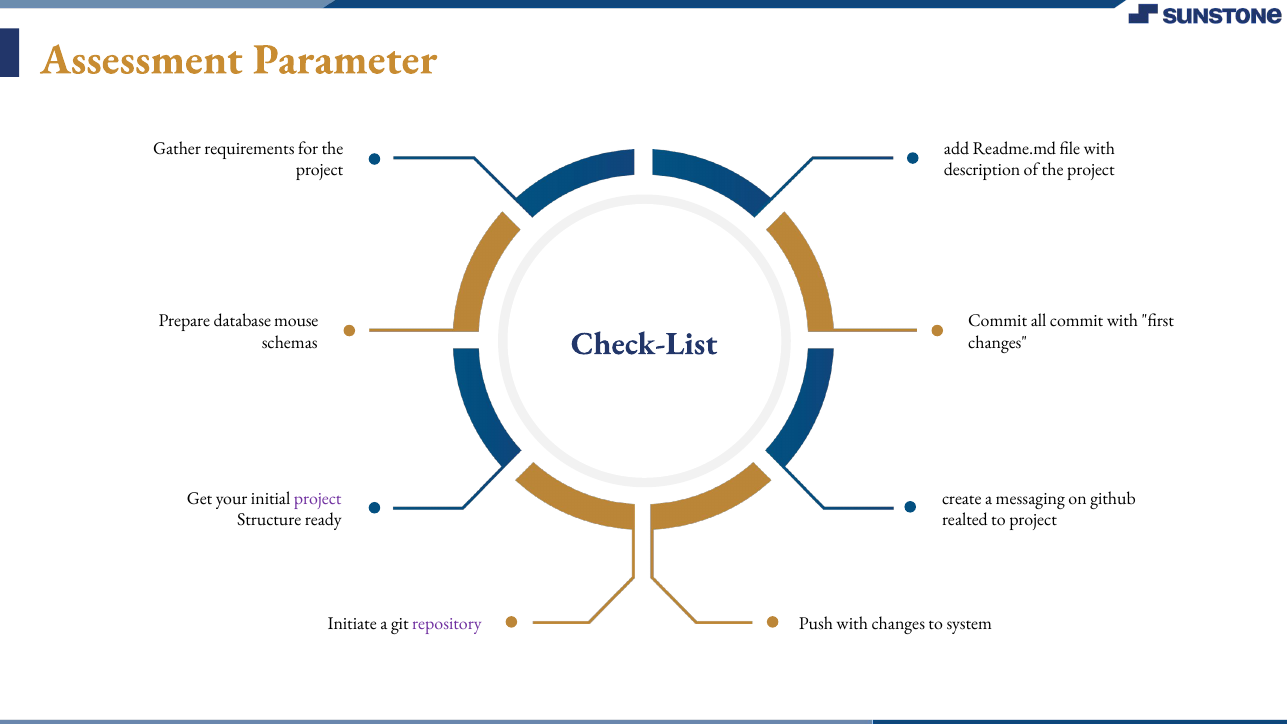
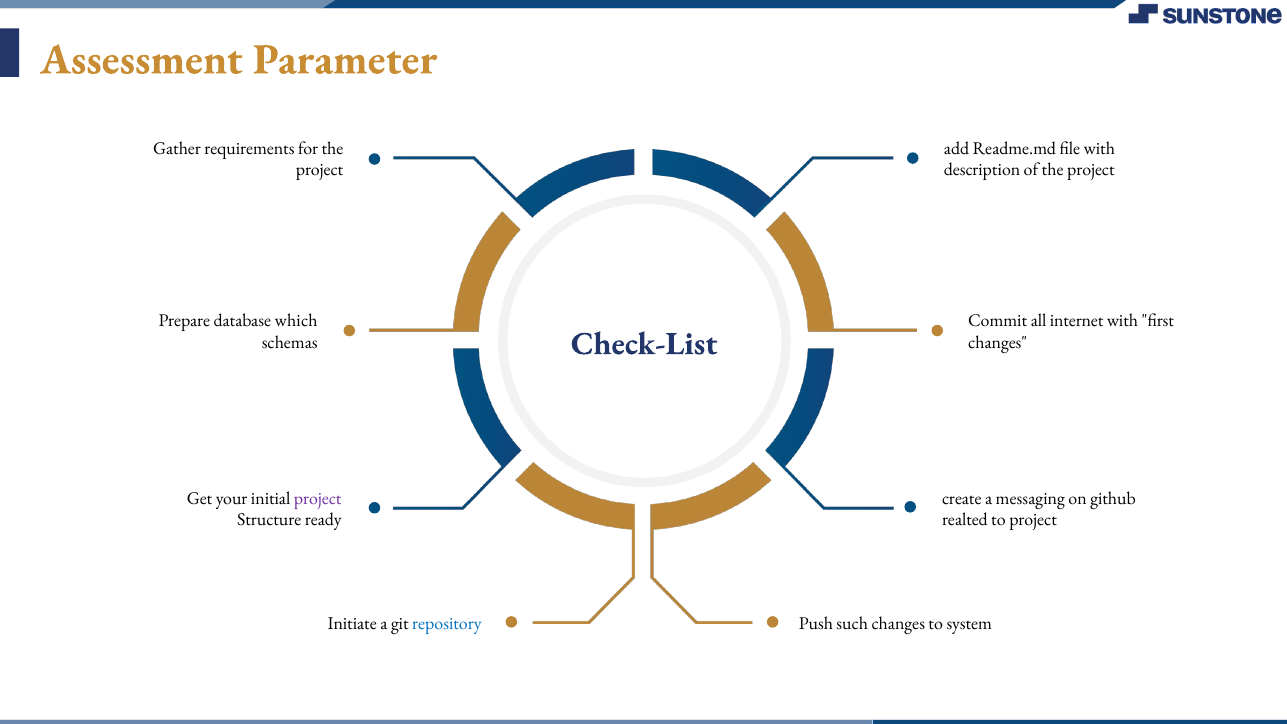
mouse: mouse -> which
all commit: commit -> internet
repository colour: purple -> blue
Push with: with -> such
